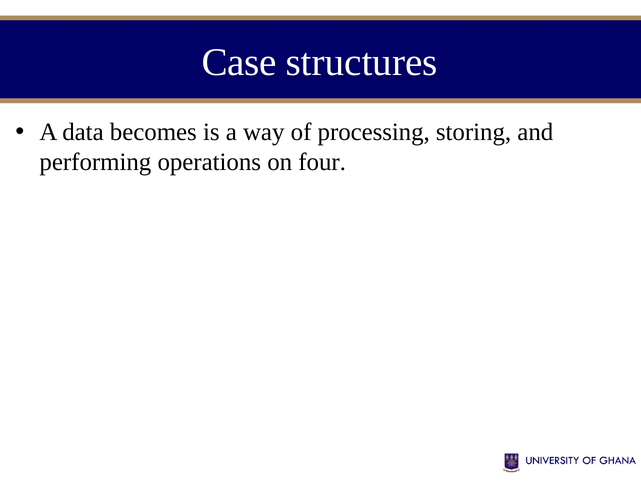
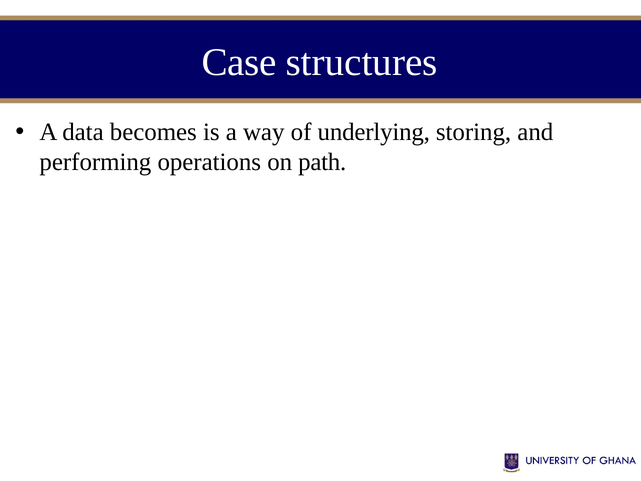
processing: processing -> underlying
four: four -> path
